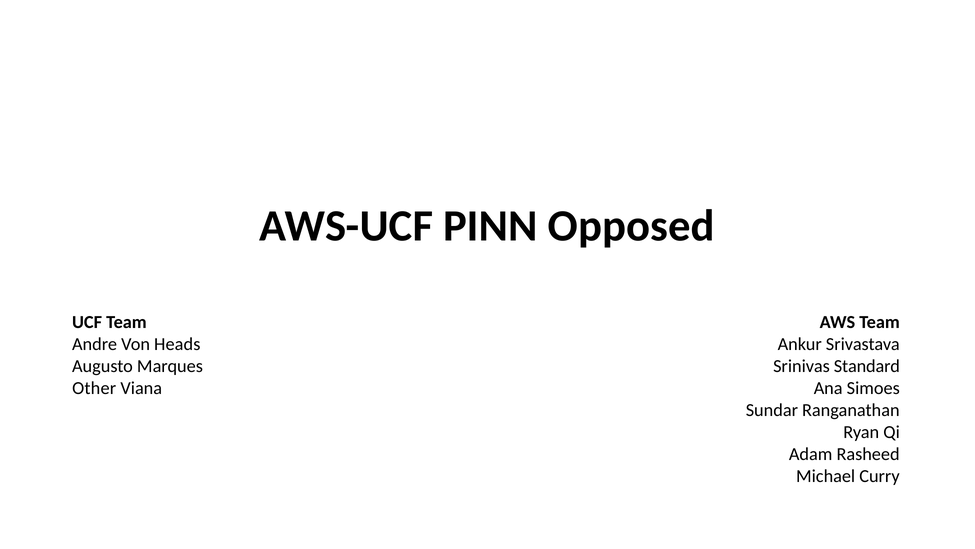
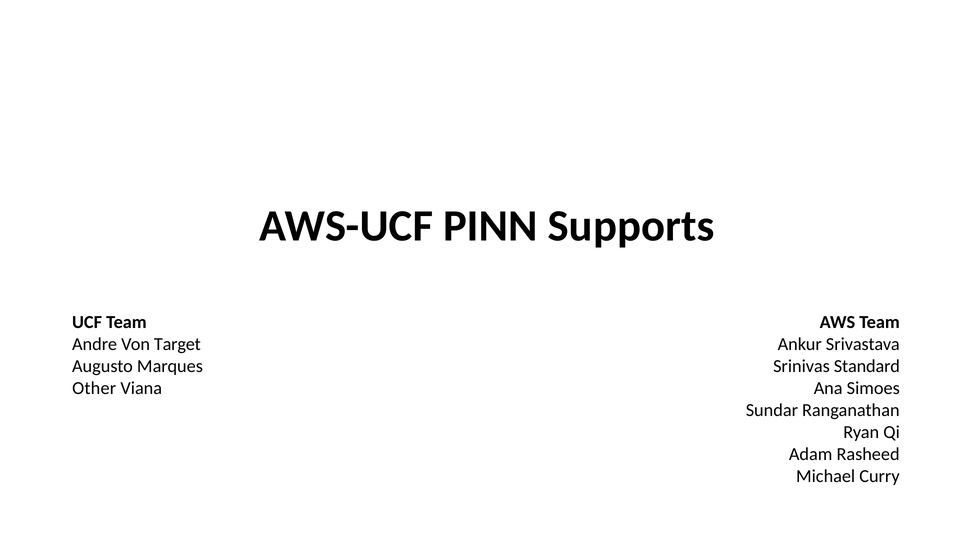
Opposed: Opposed -> Supports
Heads: Heads -> Target
